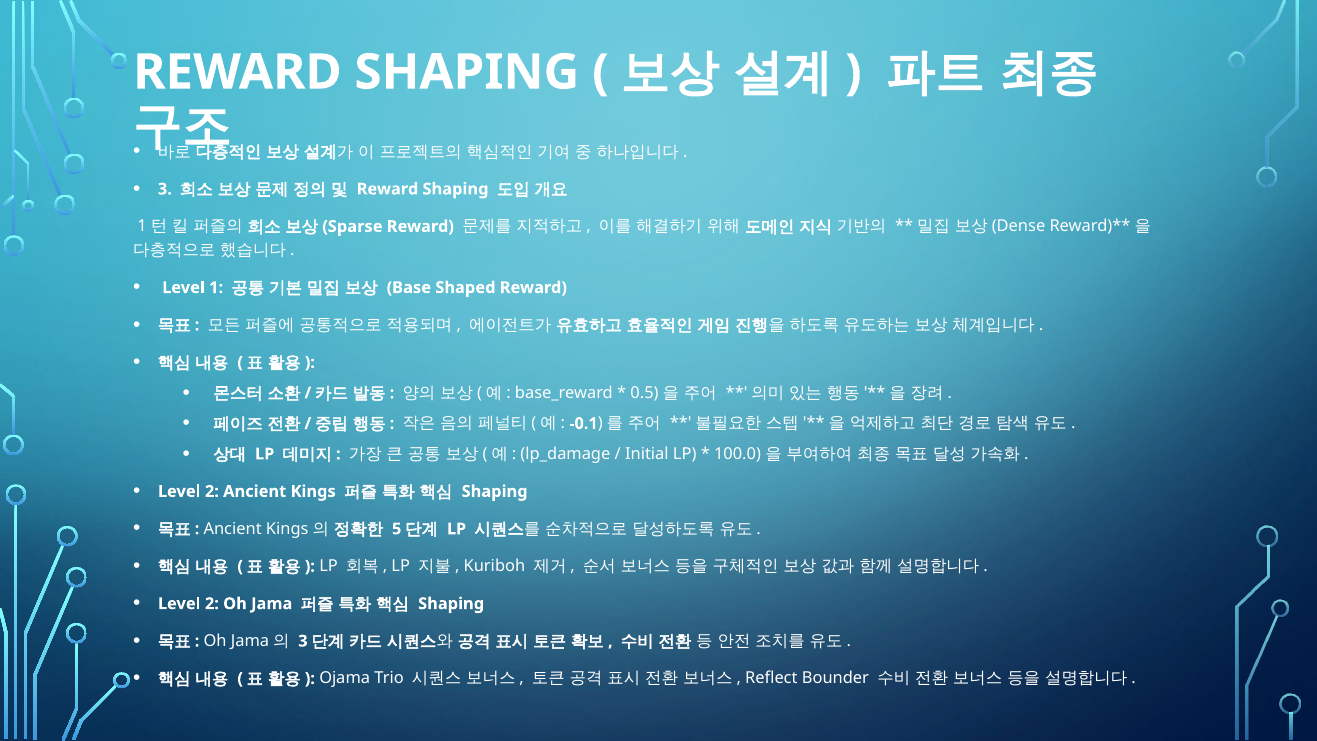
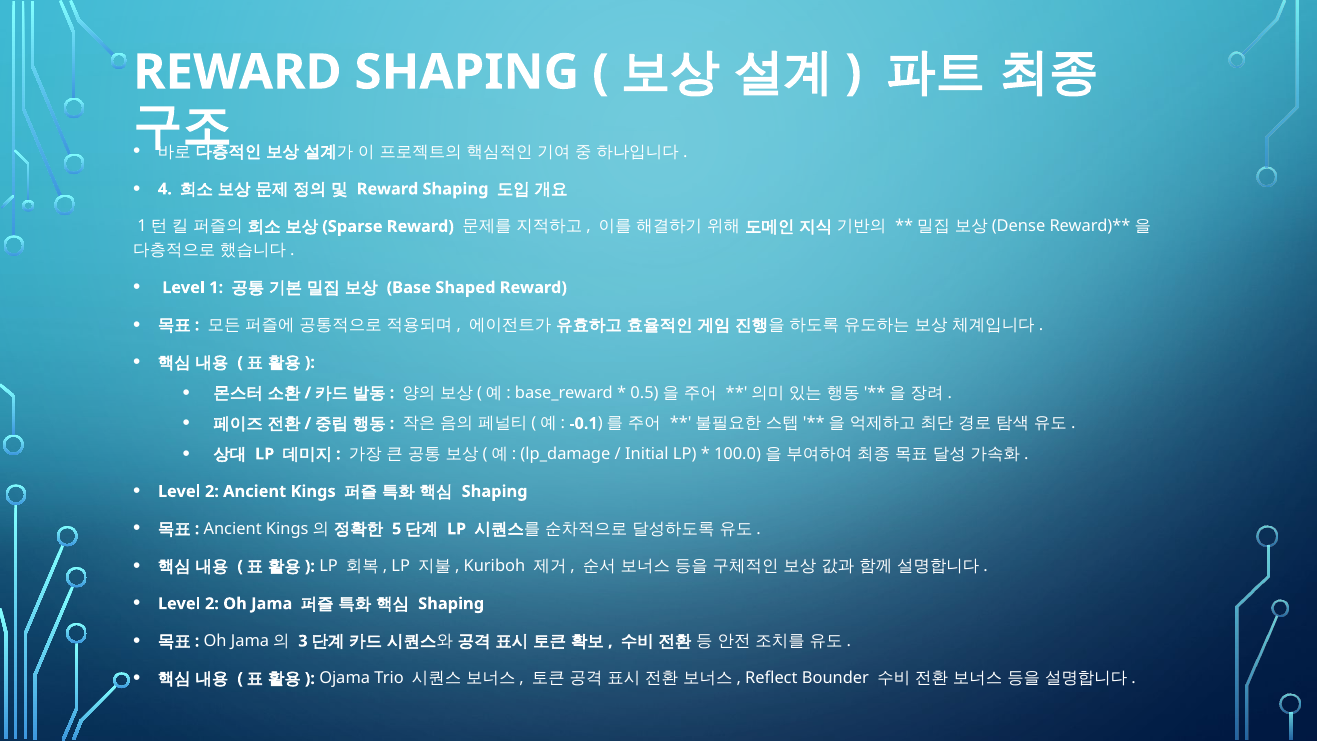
3 at (165, 189): 3 -> 4
